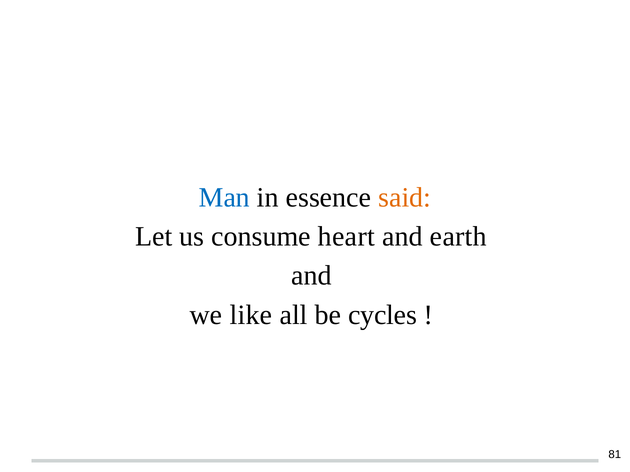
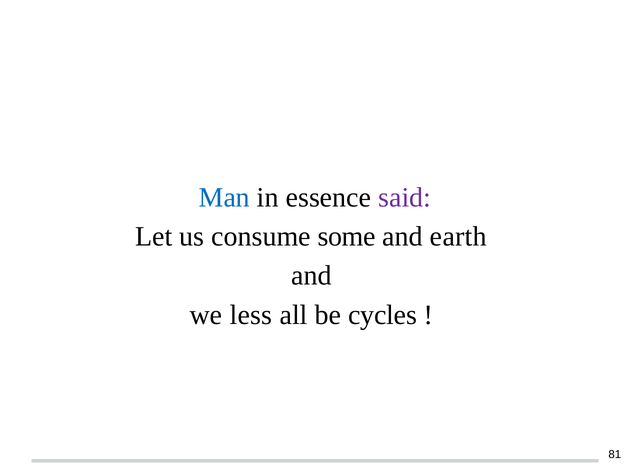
said colour: orange -> purple
heart: heart -> some
like: like -> less
